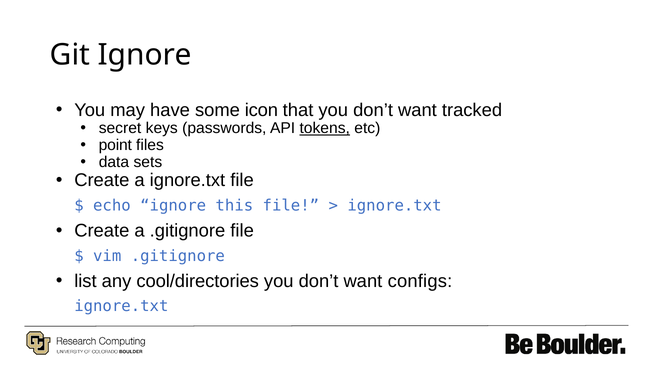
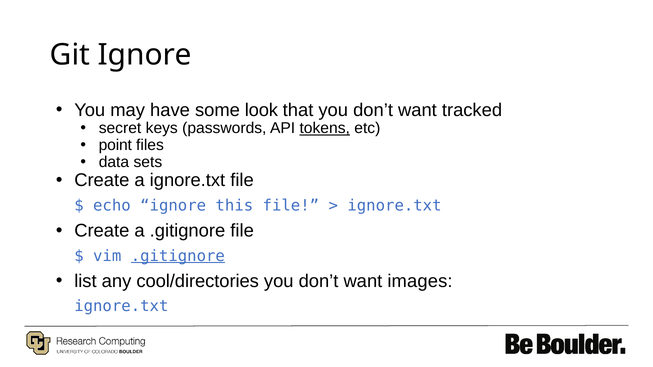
icon: icon -> look
.gitignore at (178, 256) underline: none -> present
configs: configs -> images
